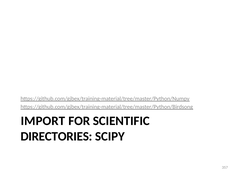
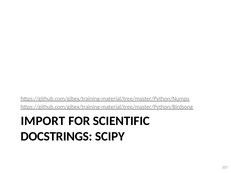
DIRECTORIES: DIRECTORIES -> DOCSTRINGS
